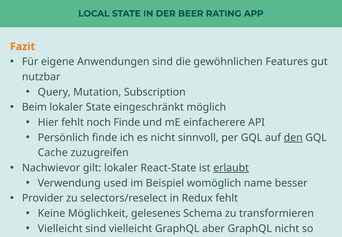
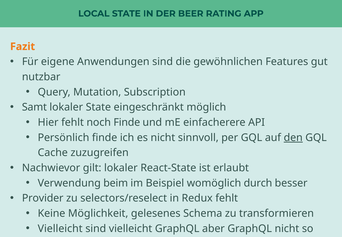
Beim: Beim -> Samt
erlaubt underline: present -> none
used: used -> beim
name: name -> durch
